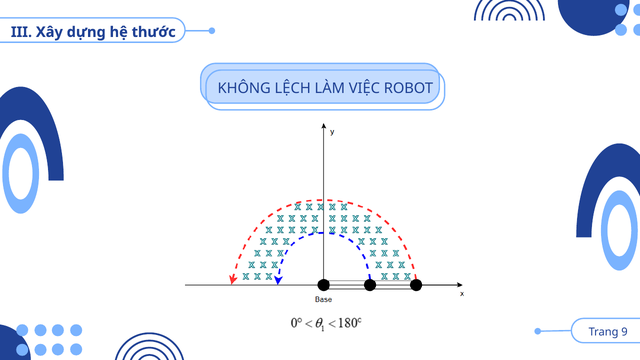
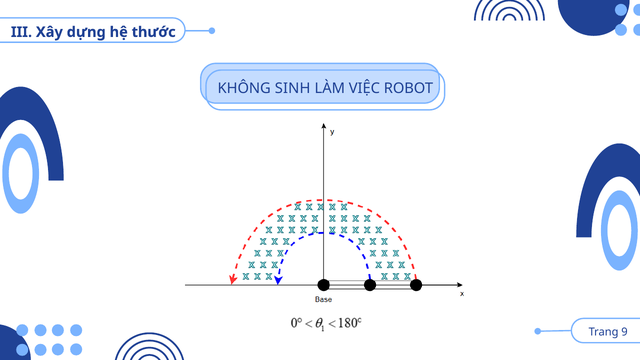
LỆCH: LỆCH -> SINH
